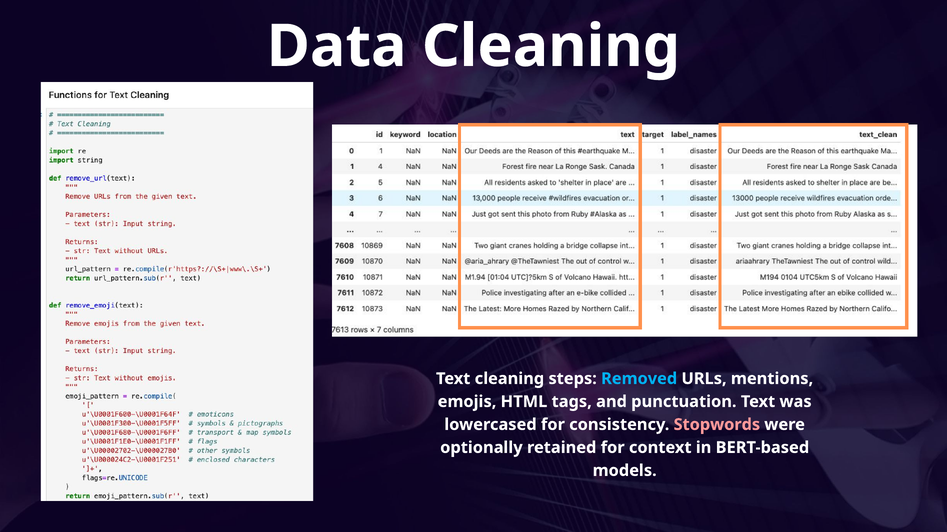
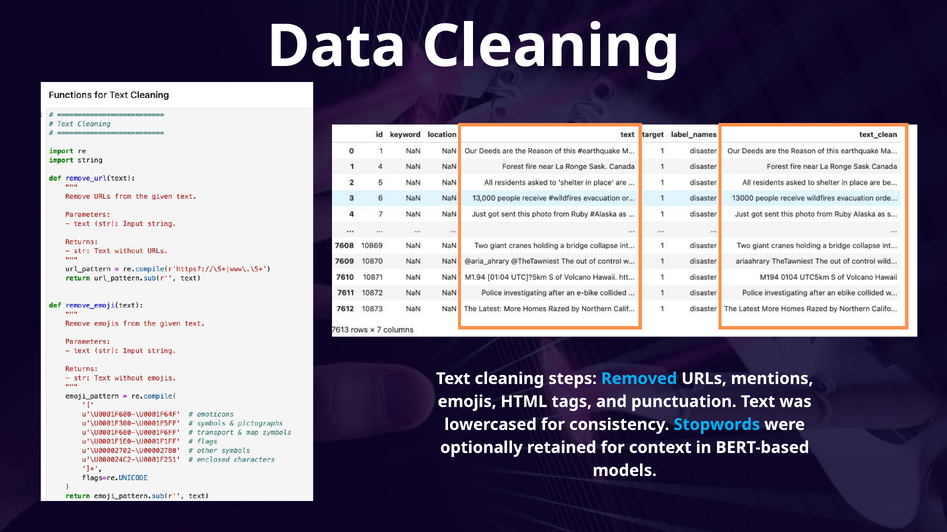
Stopwords colour: pink -> light blue
